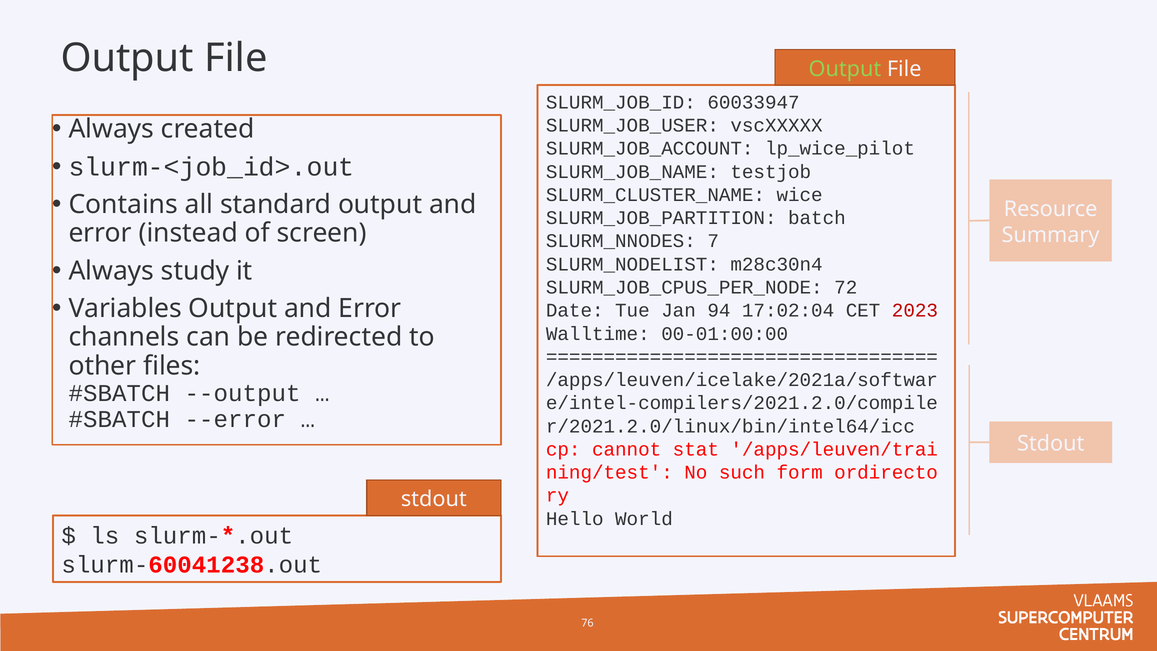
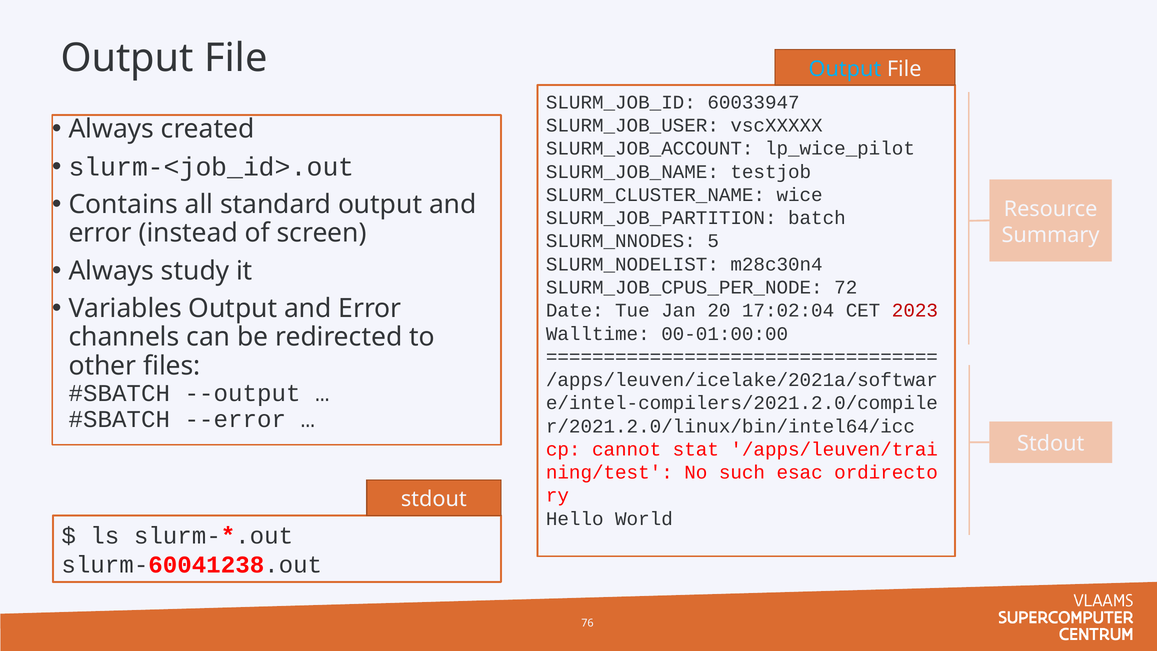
Output at (845, 69) colour: light green -> light blue
7: 7 -> 5
94: 94 -> 20
form: form -> esac
